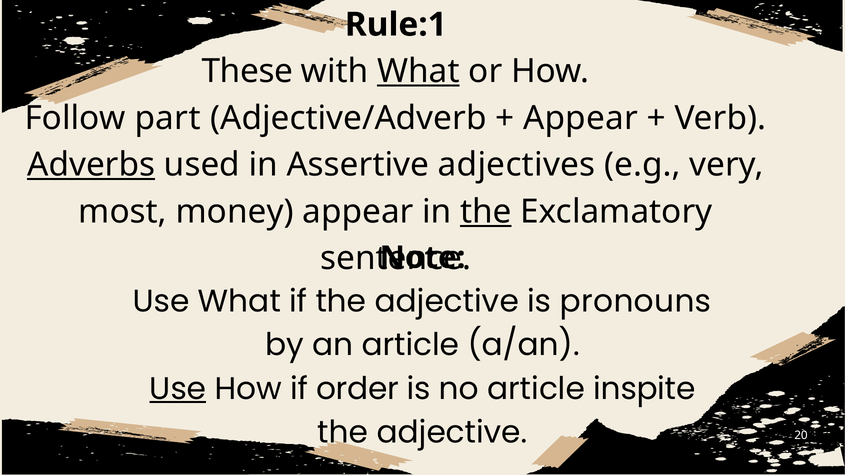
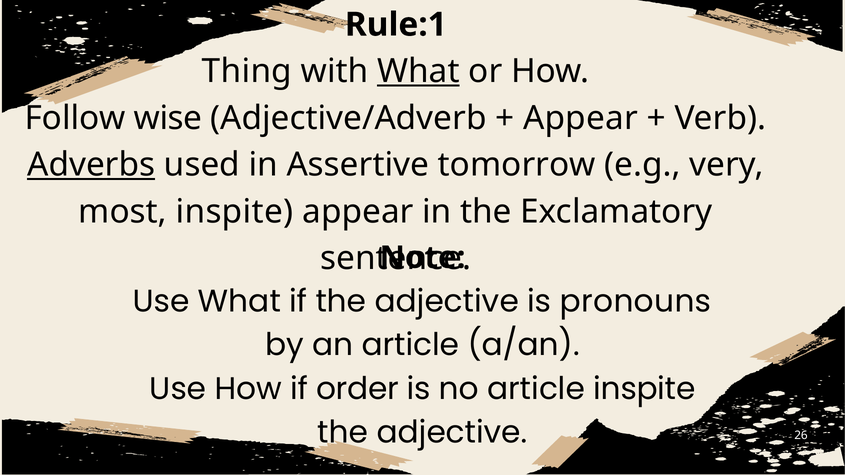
These: These -> Thing
part: part -> wise
adjectives: adjectives -> tomorrow
most money: money -> inspite
the at (486, 212) underline: present -> none
Use at (178, 389) underline: present -> none
20: 20 -> 26
